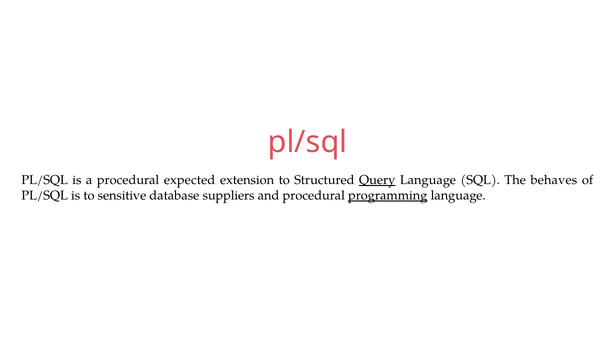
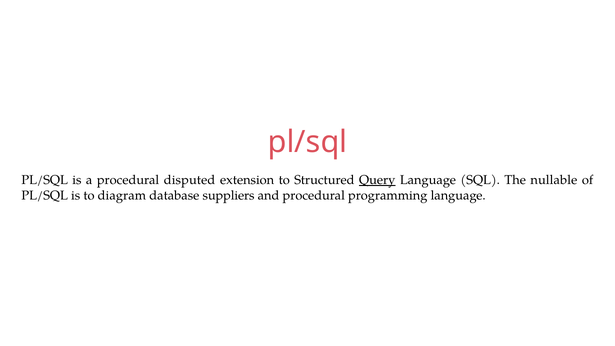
expected: expected -> disputed
behaves: behaves -> nullable
sensitive: sensitive -> diagram
programming underline: present -> none
